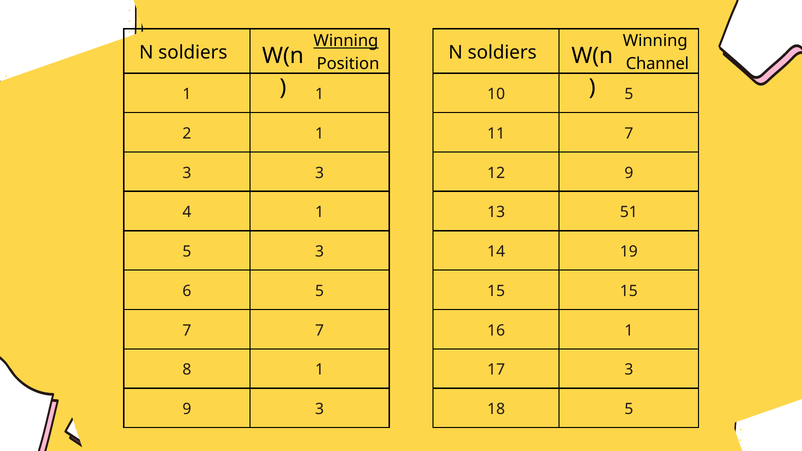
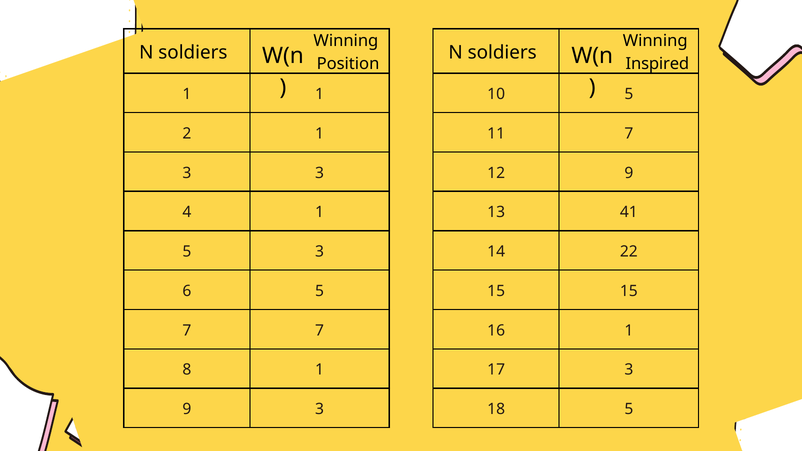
Winning at (346, 41) underline: present -> none
Channel: Channel -> Inspired
51: 51 -> 41
19: 19 -> 22
